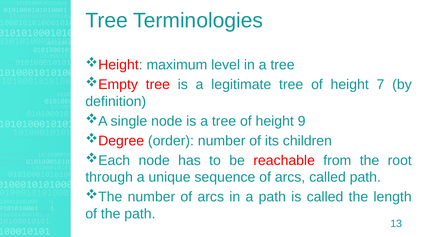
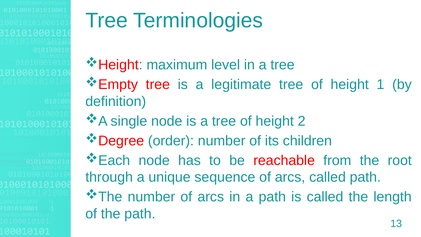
7: 7 -> 1
9: 9 -> 2
